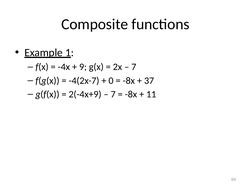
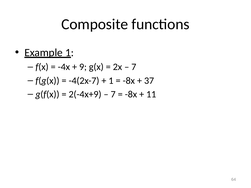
0 at (111, 81): 0 -> 1
